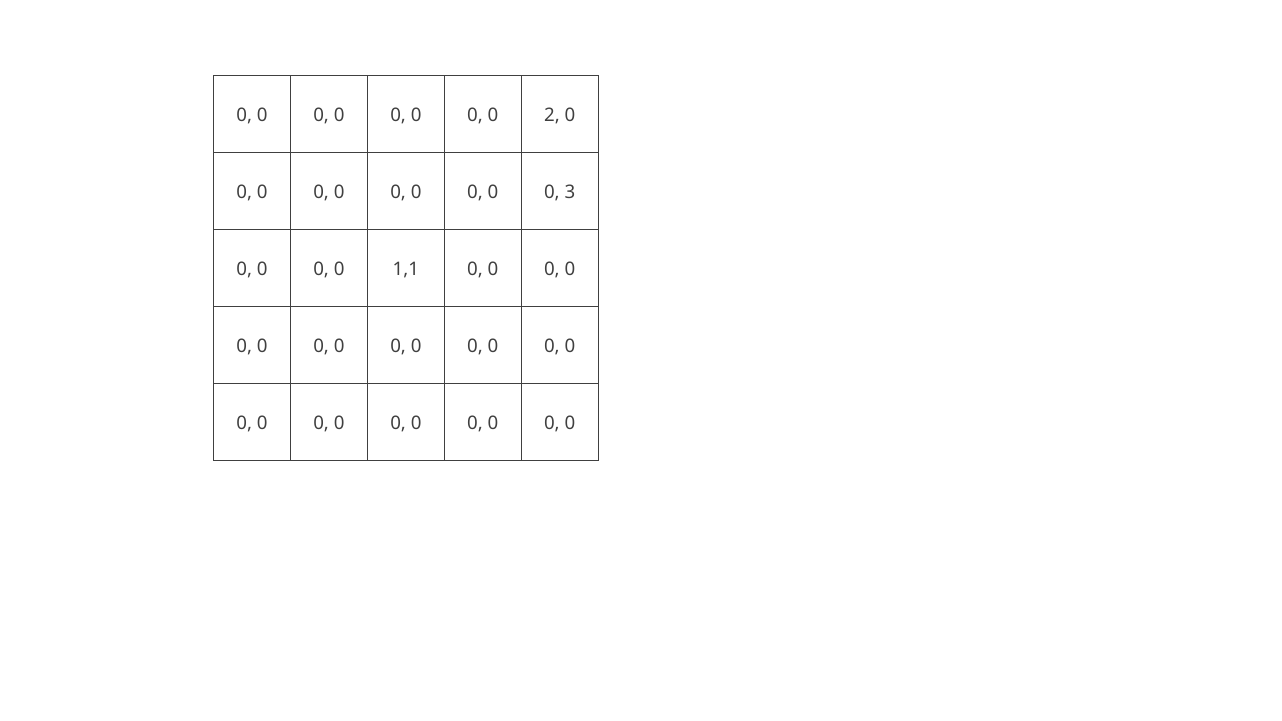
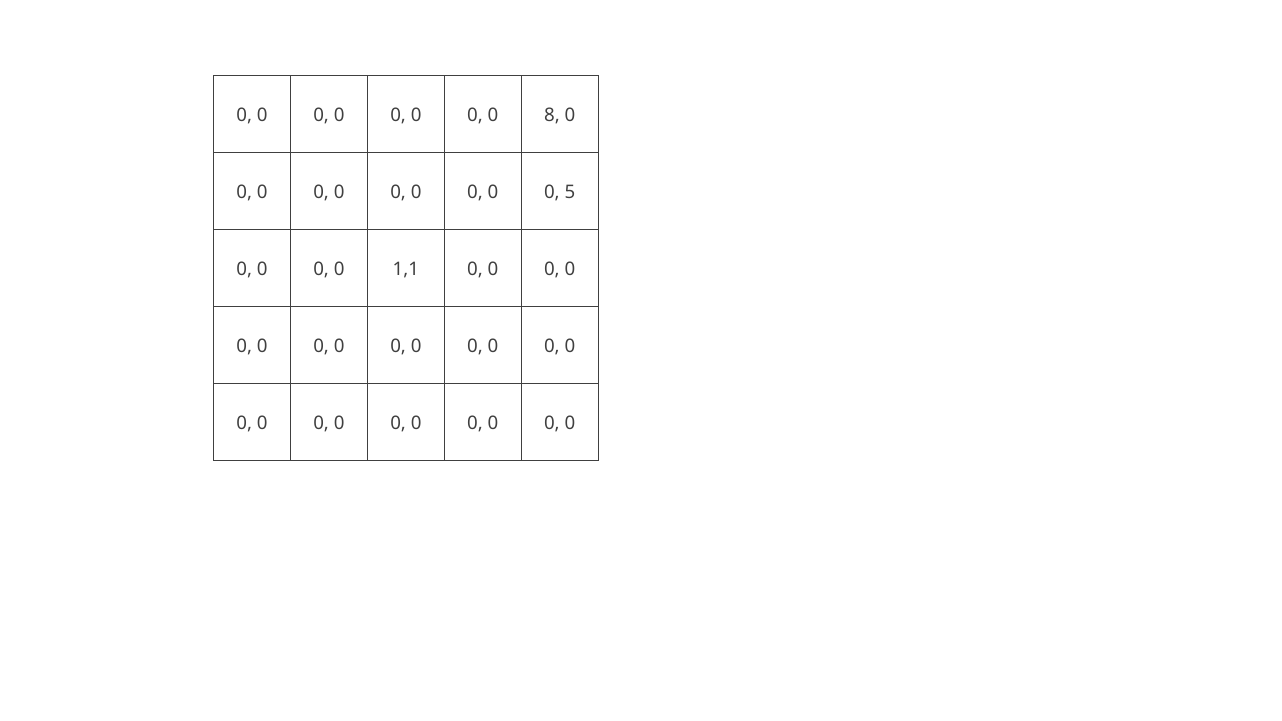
2: 2 -> 8
3: 3 -> 5
